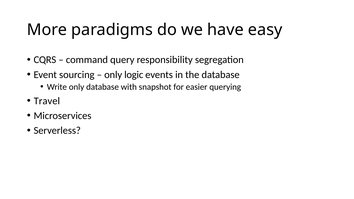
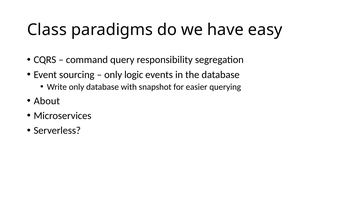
More: More -> Class
Travel: Travel -> About
